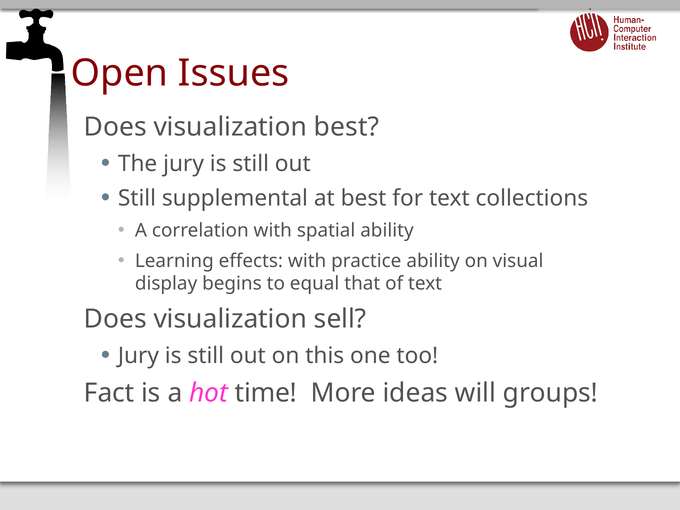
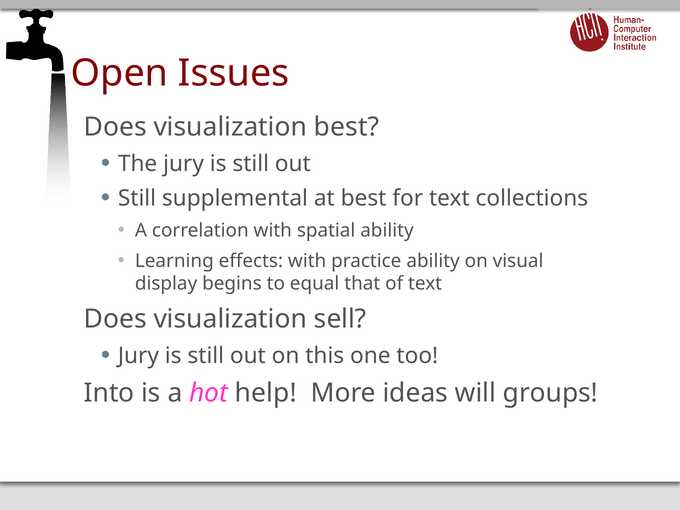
Fact: Fact -> Into
time: time -> help
